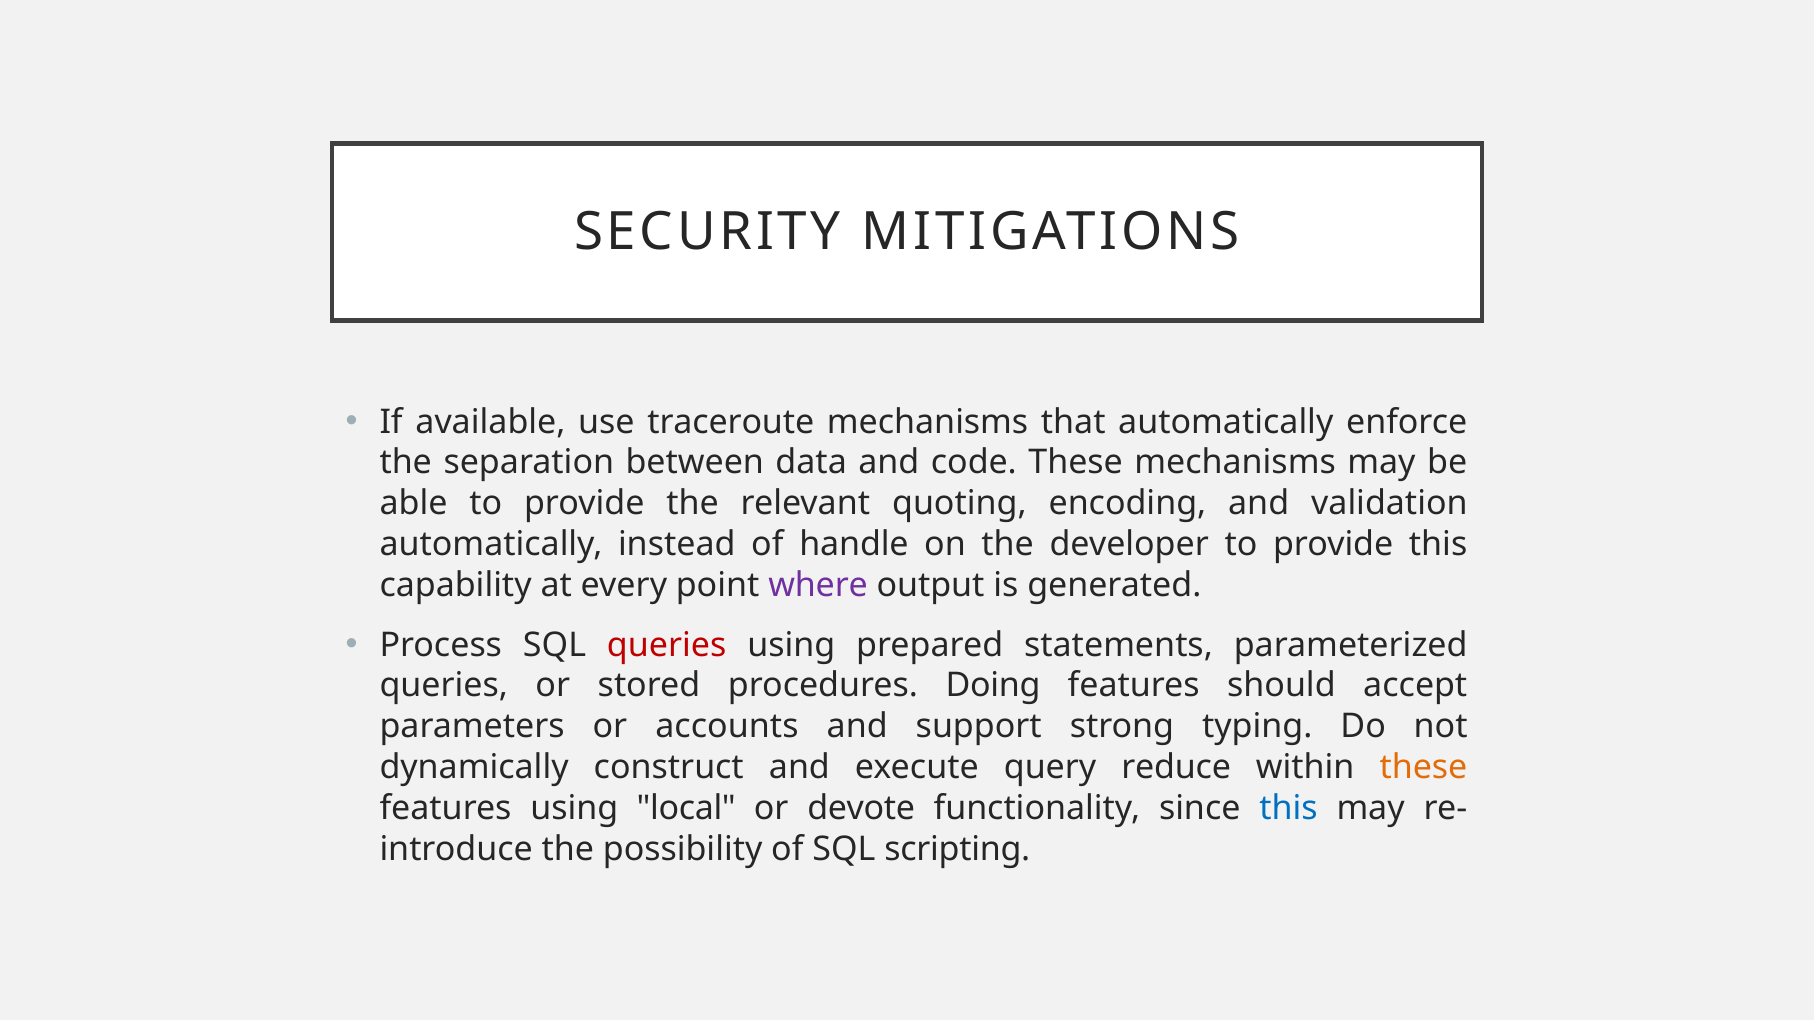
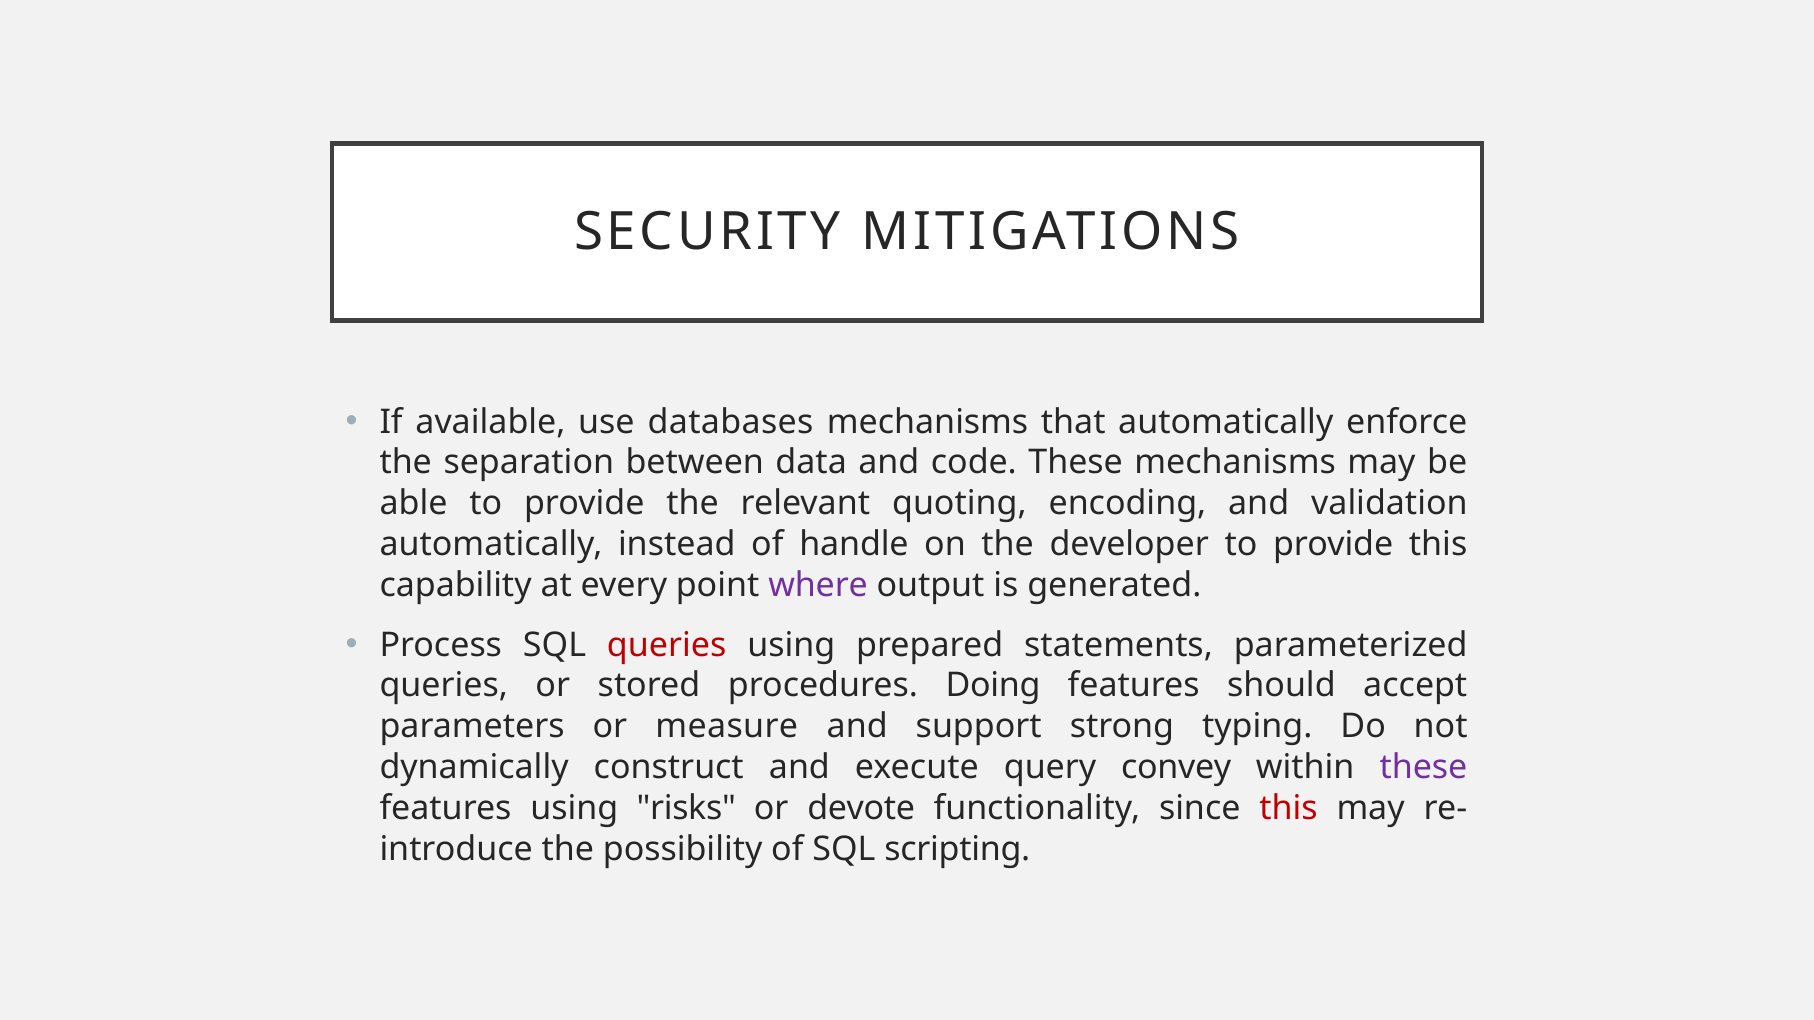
traceroute: traceroute -> databases
accounts: accounts -> measure
reduce: reduce -> convey
these at (1423, 768) colour: orange -> purple
local: local -> risks
this at (1289, 808) colour: blue -> red
